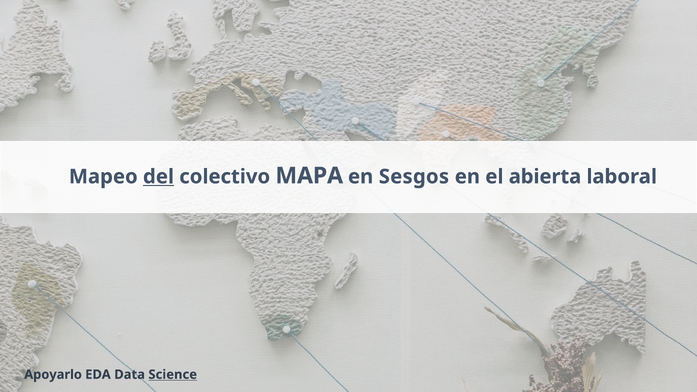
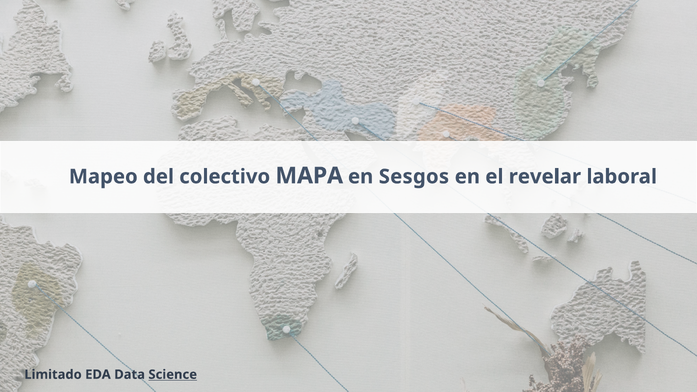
del underline: present -> none
abierta: abierta -> revelar
Apoyarlo: Apoyarlo -> Limitado
